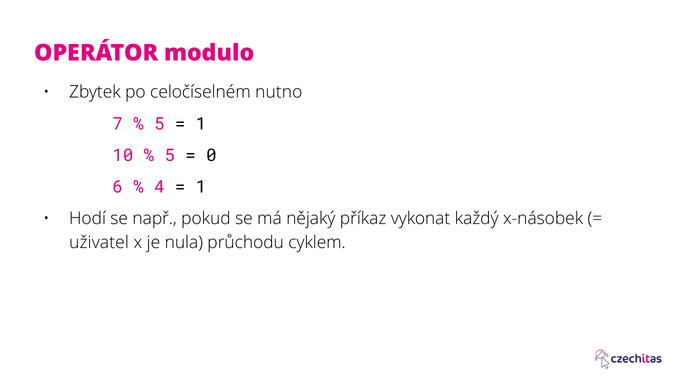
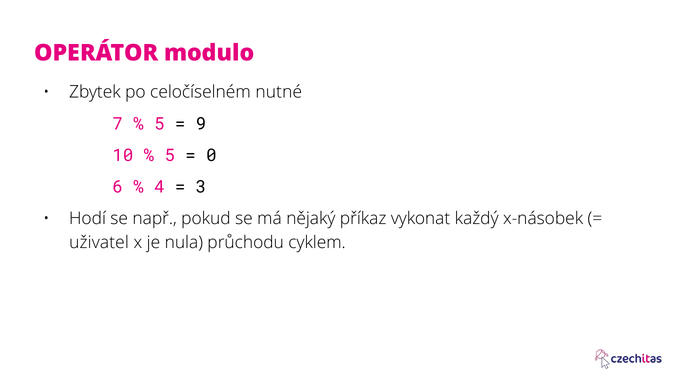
nutno: nutno -> nutné
1 at (201, 124): 1 -> 9
1 at (201, 187): 1 -> 3
